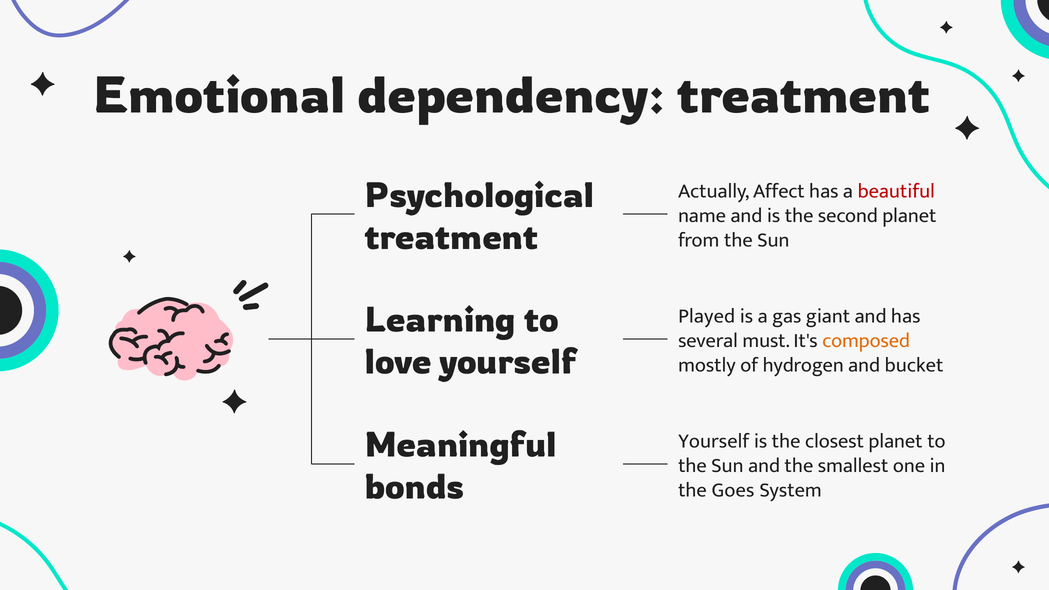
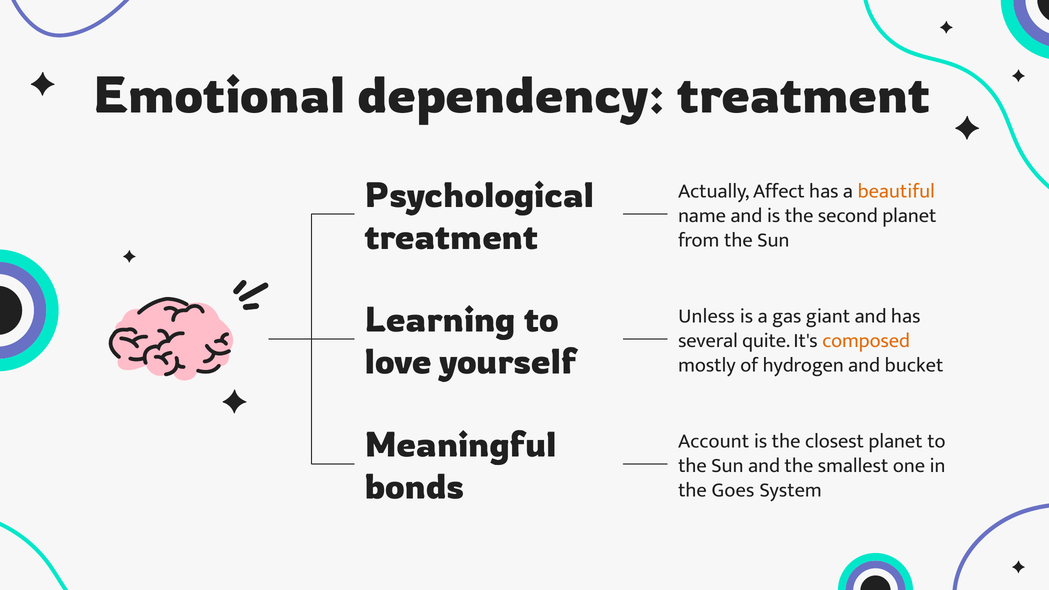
beautiful colour: red -> orange
Played: Played -> Unless
must: must -> quite
Yourself at (714, 441): Yourself -> Account
